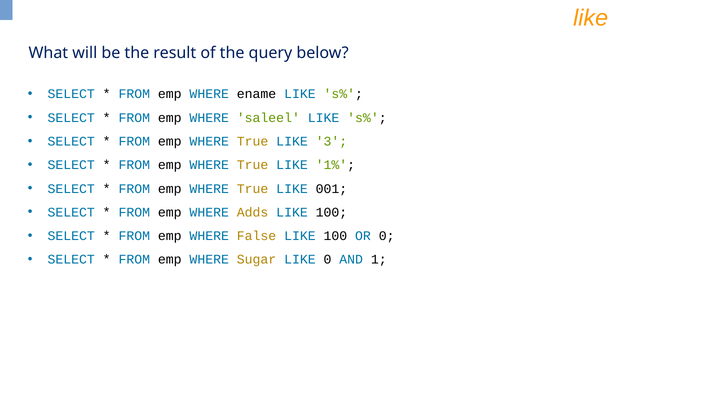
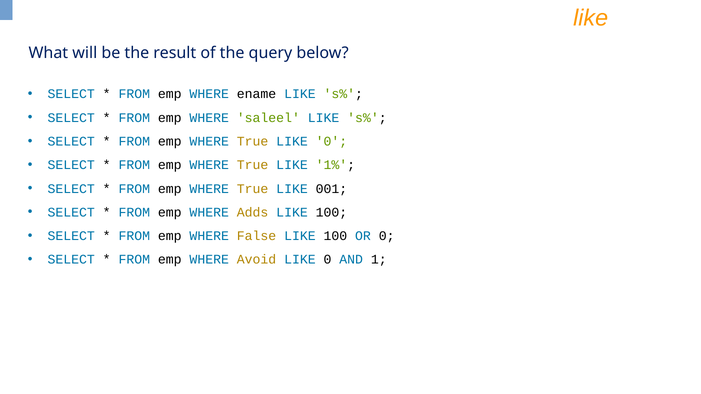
True LIKE 3: 3 -> 0
Sugar: Sugar -> Avoid
